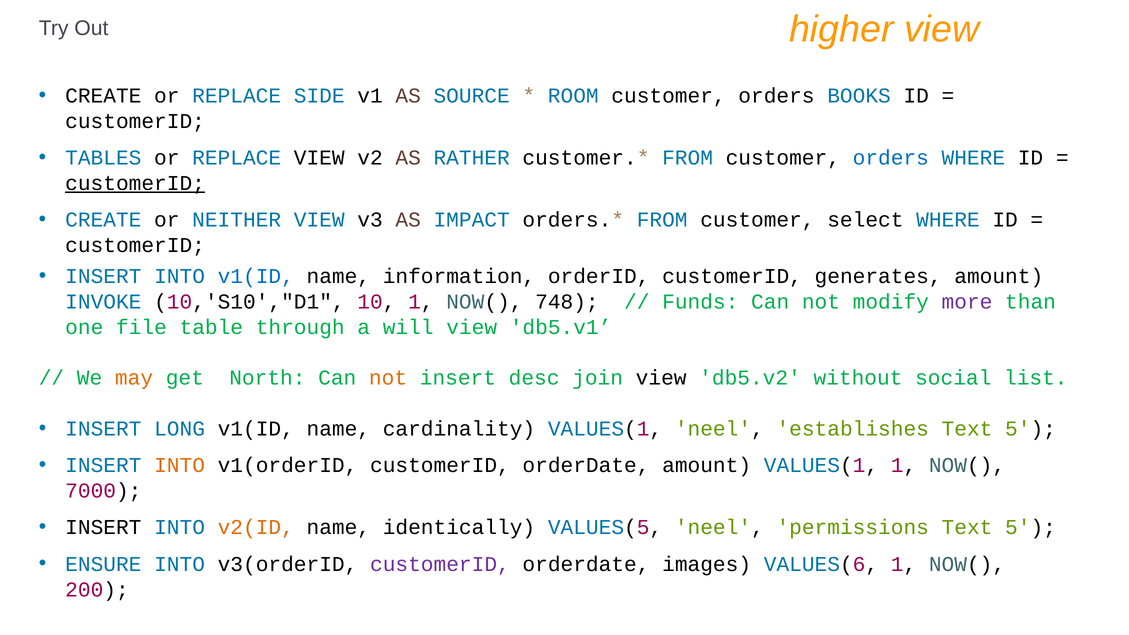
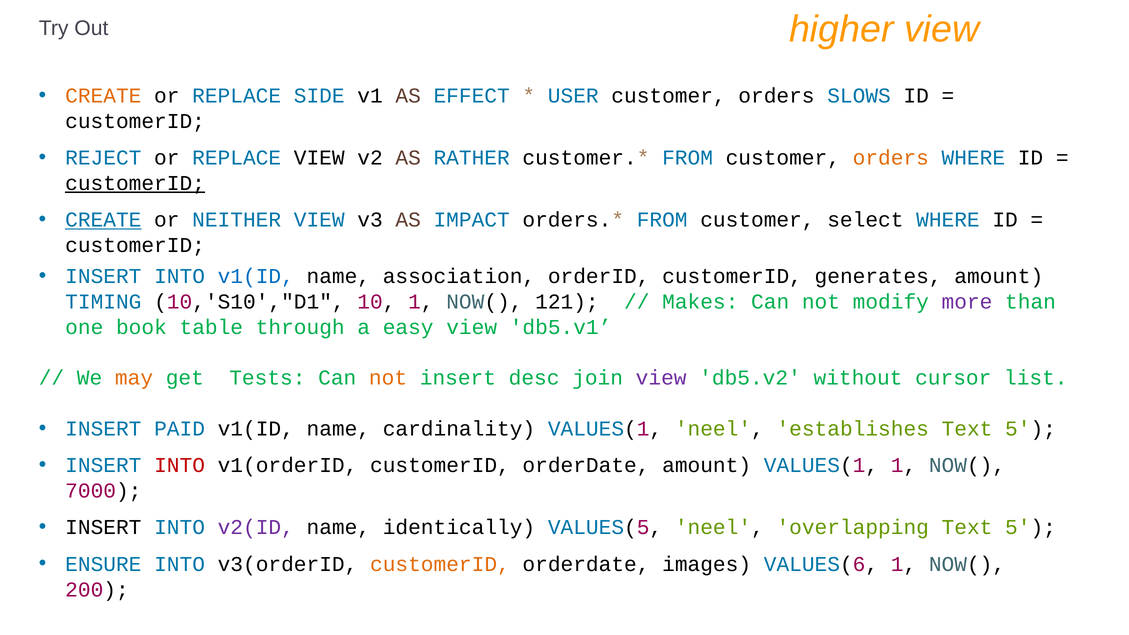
CREATE at (103, 96) colour: black -> orange
SOURCE: SOURCE -> EFFECT
ROOM: ROOM -> USER
BOOKS: BOOKS -> SLOWS
TABLES: TABLES -> REJECT
orders at (891, 158) colour: blue -> orange
CREATE at (103, 220) underline: none -> present
information: information -> association
INVOKE: INVOKE -> TIMING
748: 748 -> 121
Funds: Funds -> Makes
file: file -> book
will: will -> easy
North: North -> Tests
view at (661, 378) colour: black -> purple
social: social -> cursor
LONG: LONG -> PAID
INTO at (180, 465) colour: orange -> red
v2(ID colour: orange -> purple
permissions: permissions -> overlapping
customerID at (440, 564) colour: purple -> orange
